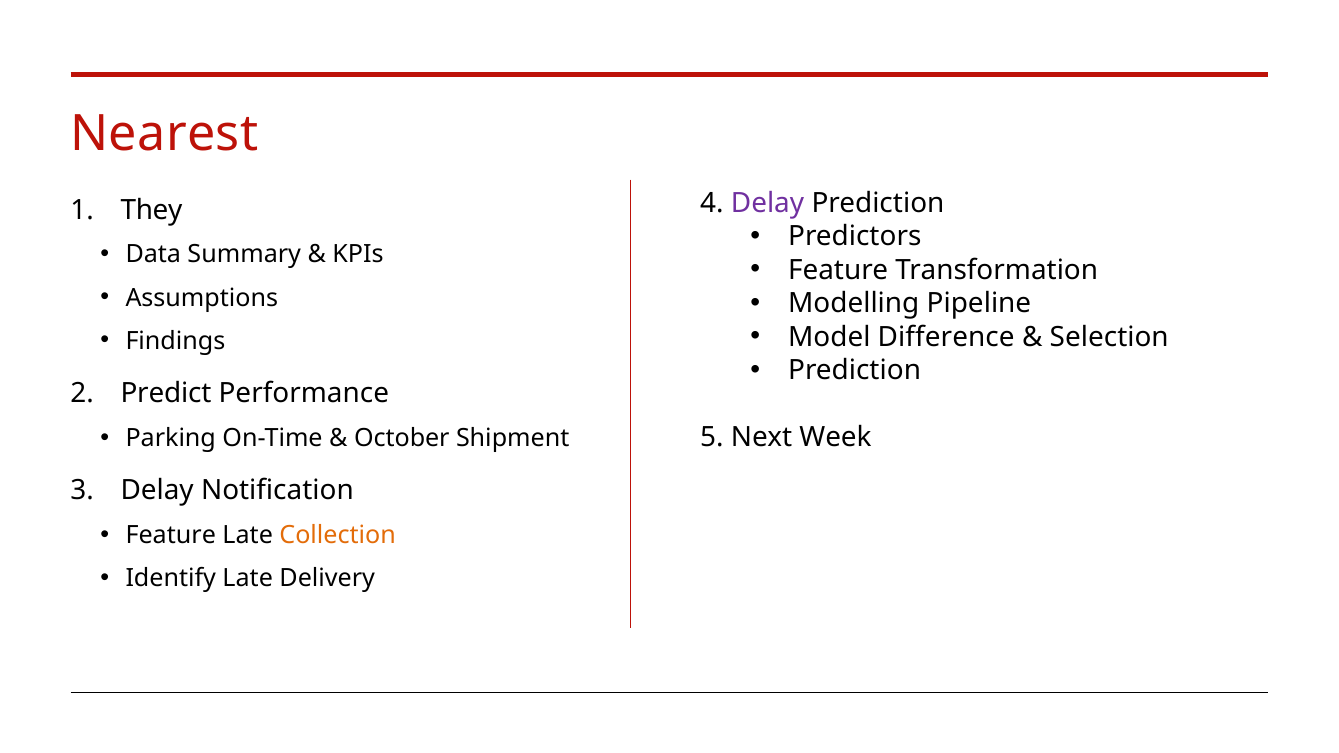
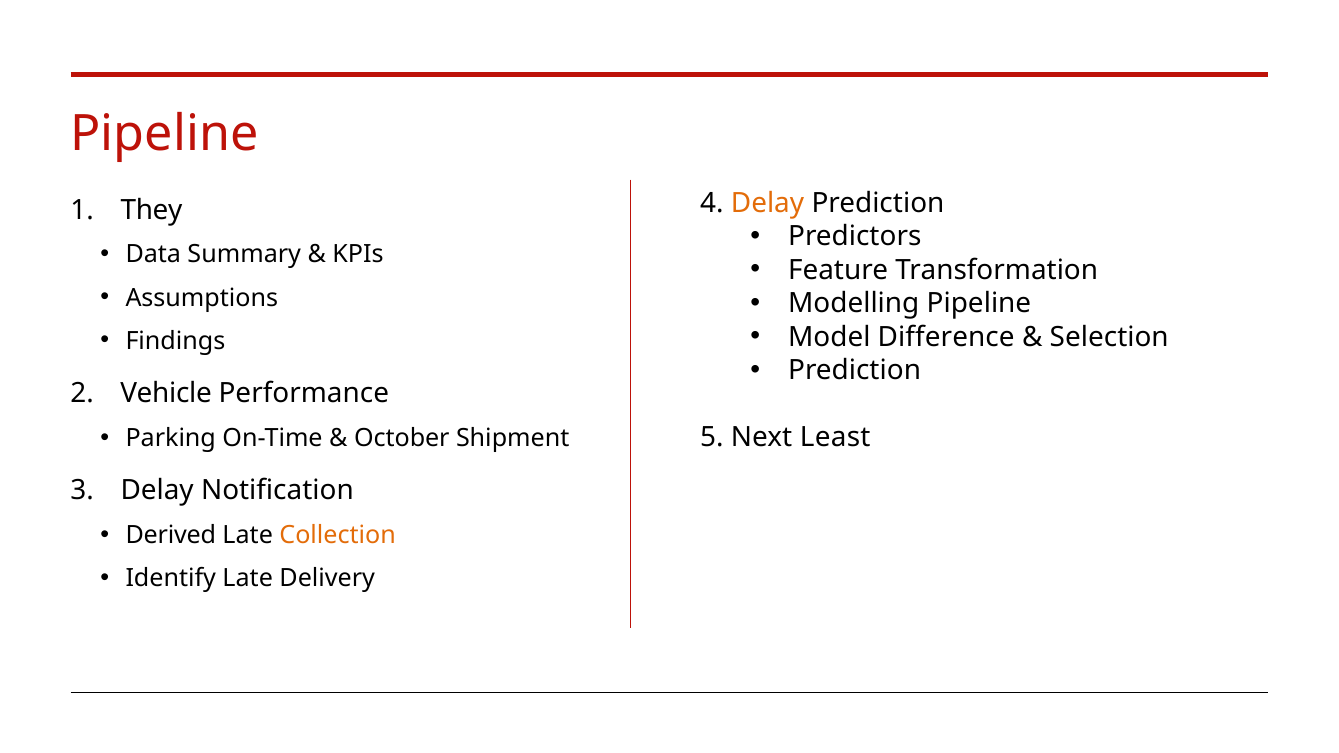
Nearest at (164, 134): Nearest -> Pipeline
Delay at (768, 203) colour: purple -> orange
Predict: Predict -> Vehicle
Week: Week -> Least
Feature at (171, 535): Feature -> Derived
